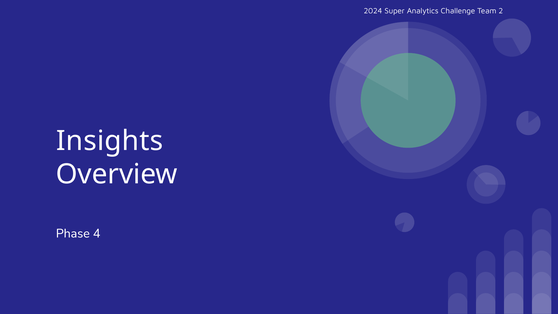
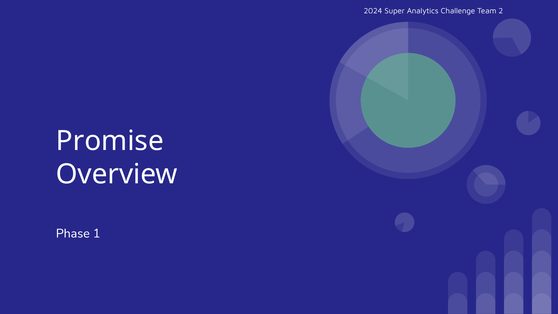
Insights: Insights -> Promise
4: 4 -> 1
